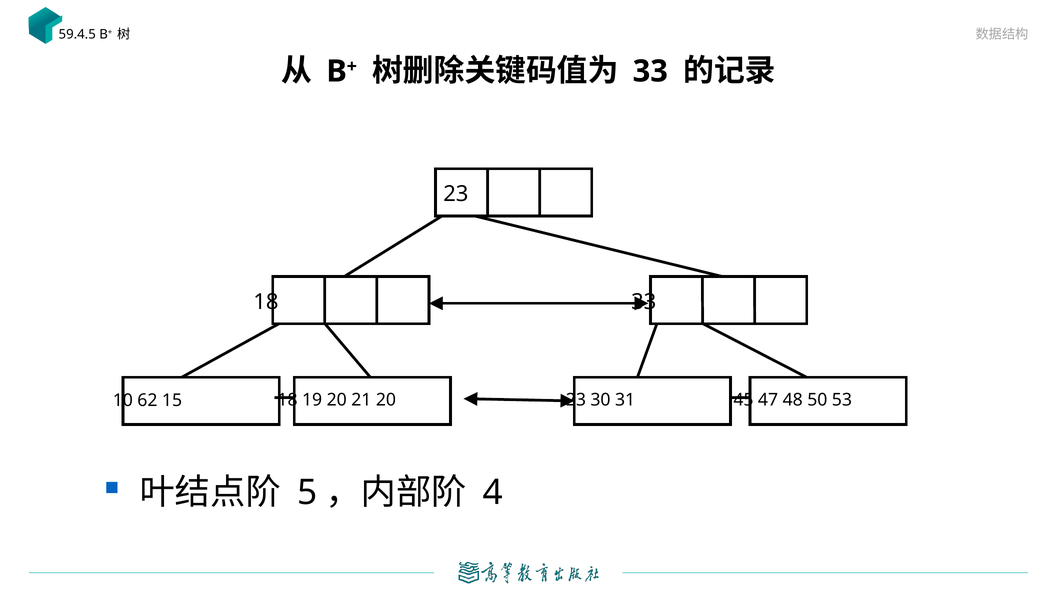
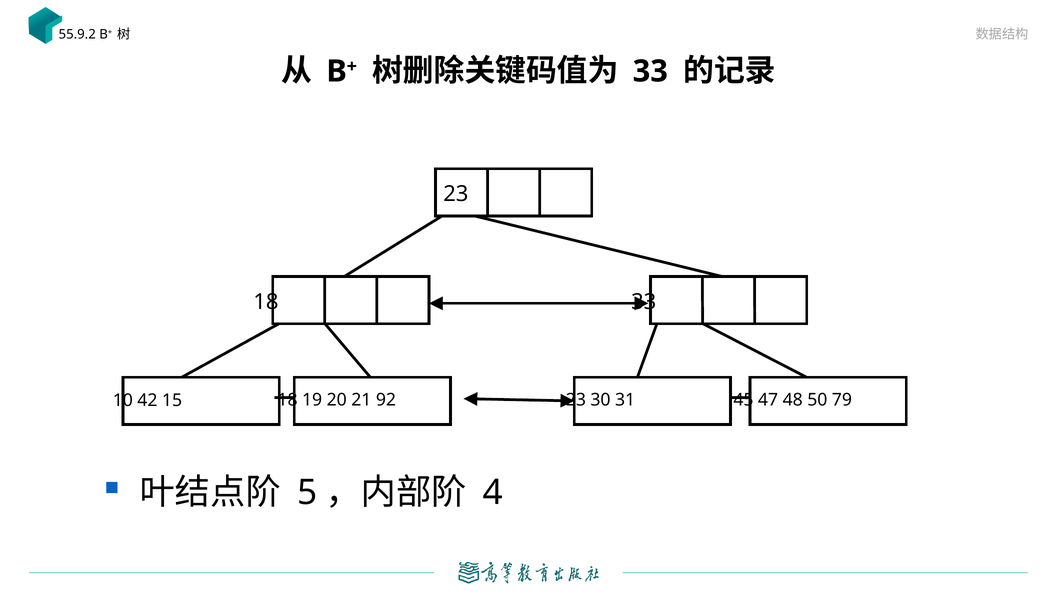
59.4.5: 59.4.5 -> 55.9.2
62: 62 -> 42
21 20: 20 -> 92
53: 53 -> 79
